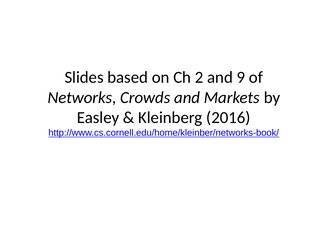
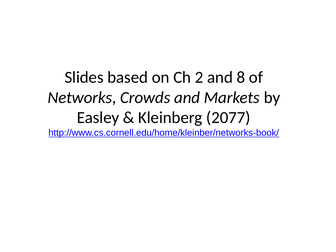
9: 9 -> 8
2016: 2016 -> 2077
